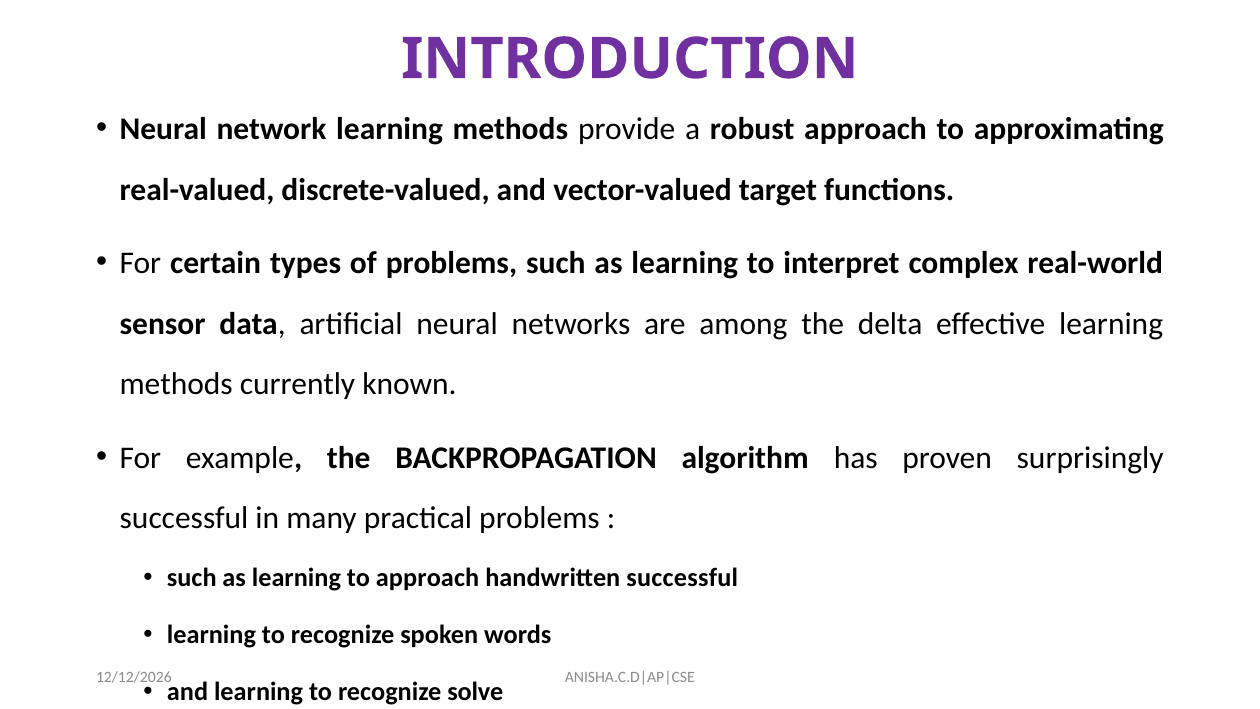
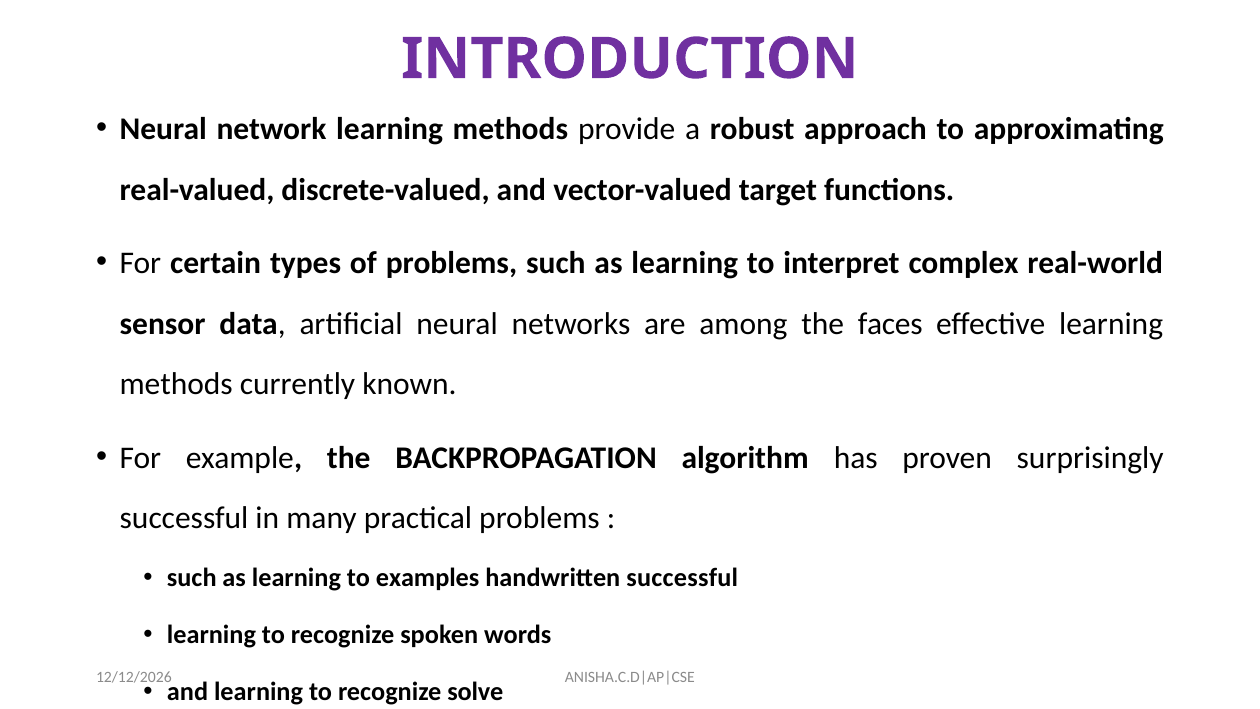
delta: delta -> faces
to approach: approach -> examples
